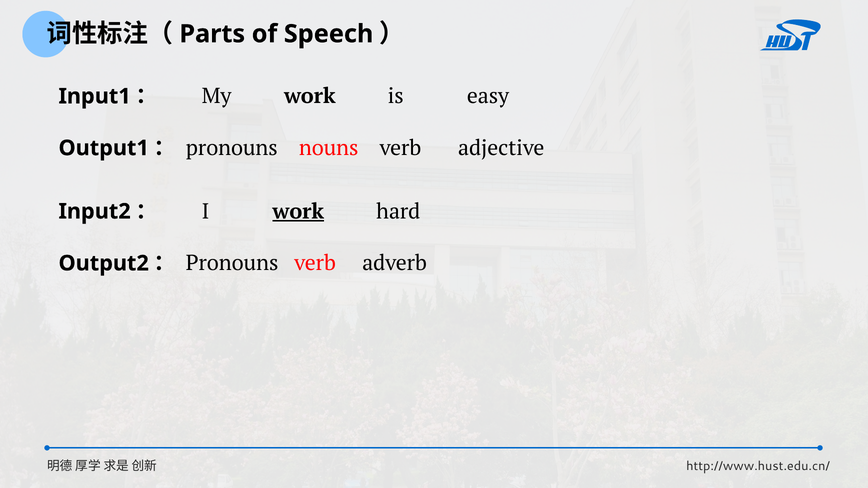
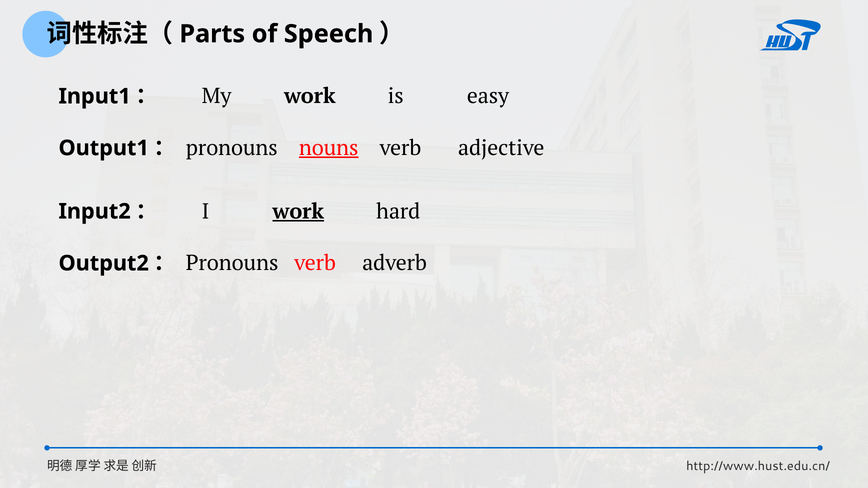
nouns underline: none -> present
